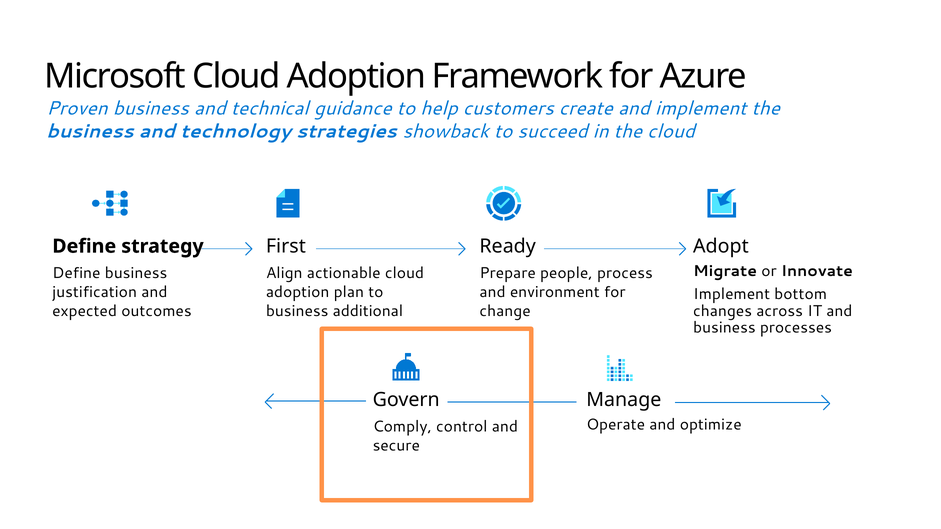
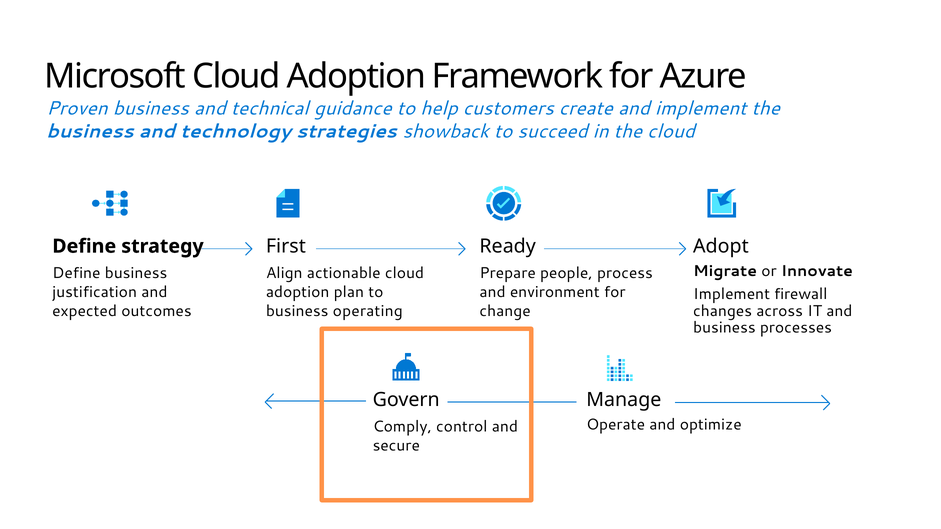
bottom: bottom -> firewall
additional: additional -> operating
